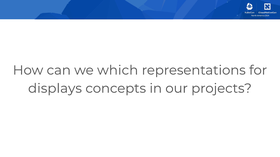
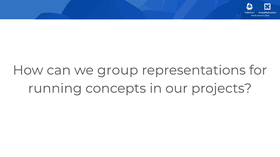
which: which -> group
displays: displays -> running
